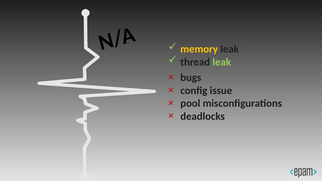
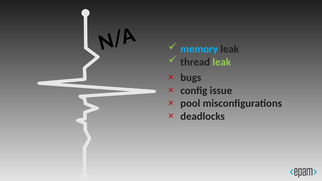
memory colour: yellow -> light blue
